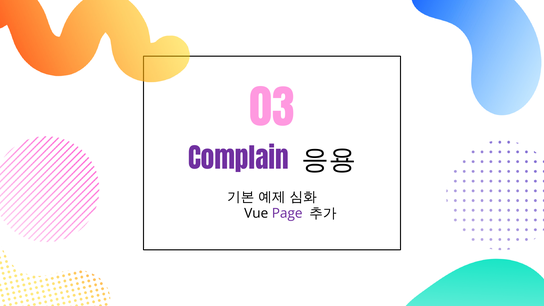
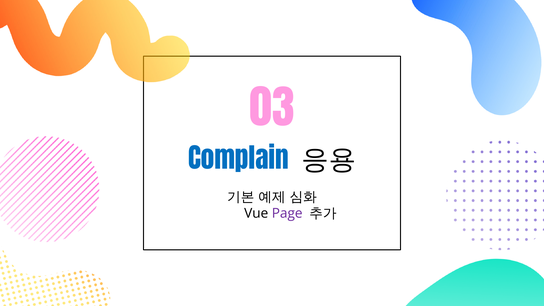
Complain colour: purple -> blue
